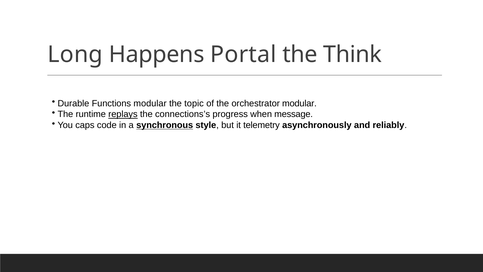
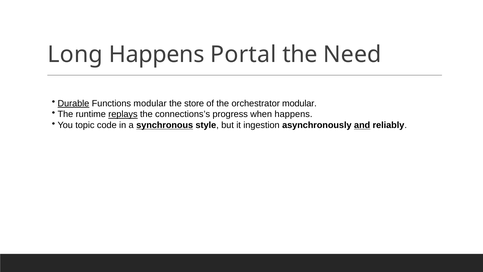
Think: Think -> Need
Durable underline: none -> present
topic: topic -> store
when message: message -> happens
caps: caps -> topic
telemetry: telemetry -> ingestion
and underline: none -> present
